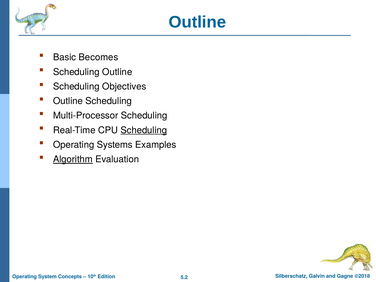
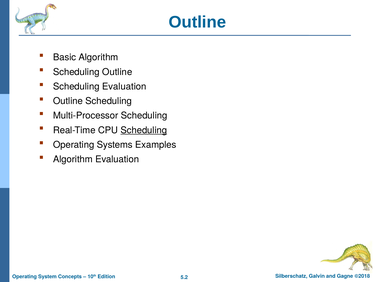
Basic Becomes: Becomes -> Algorithm
Scheduling Objectives: Objectives -> Evaluation
Algorithm at (73, 159) underline: present -> none
